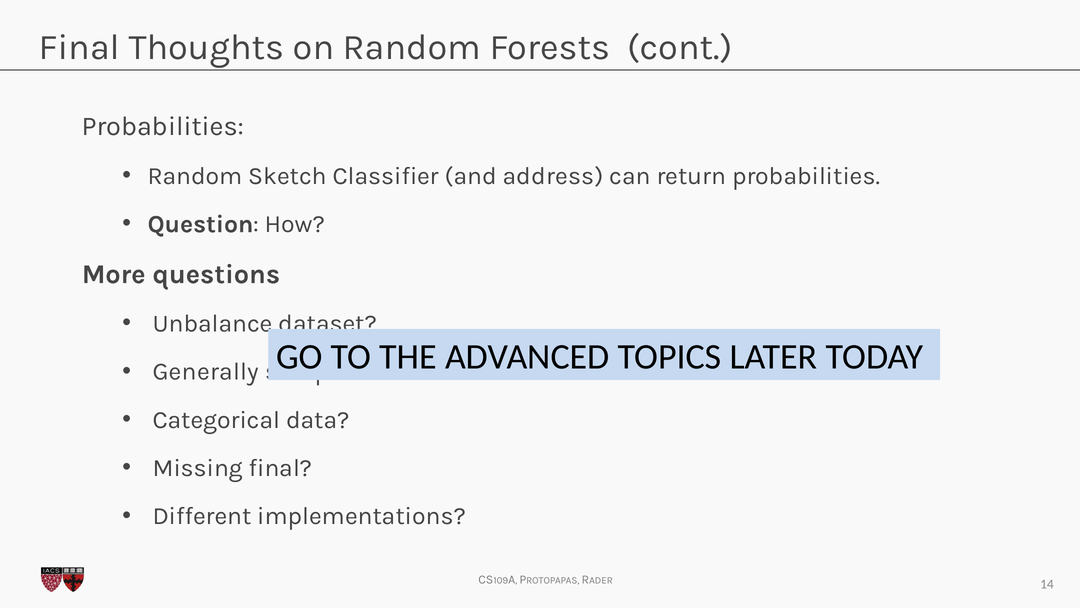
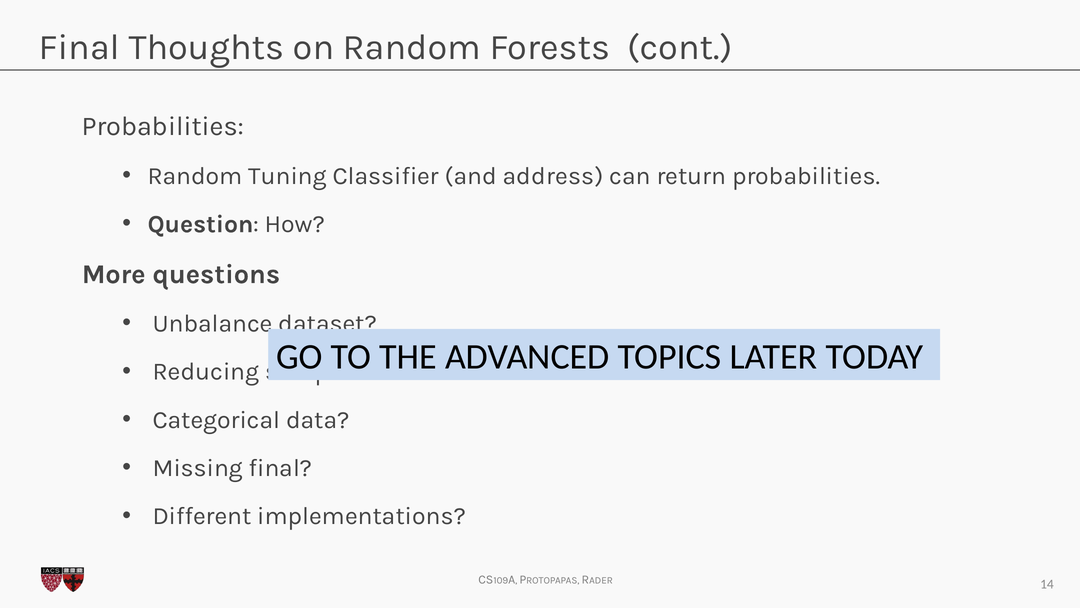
Sketch: Sketch -> Tuning
Generally: Generally -> Reducing
